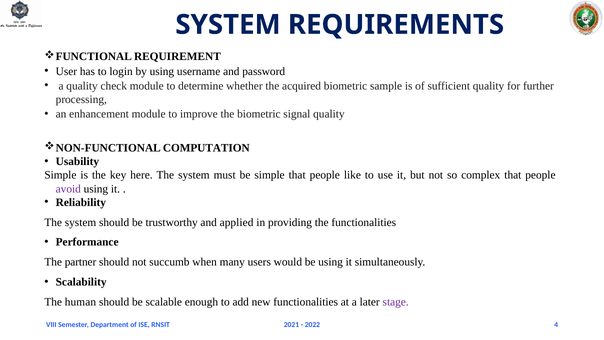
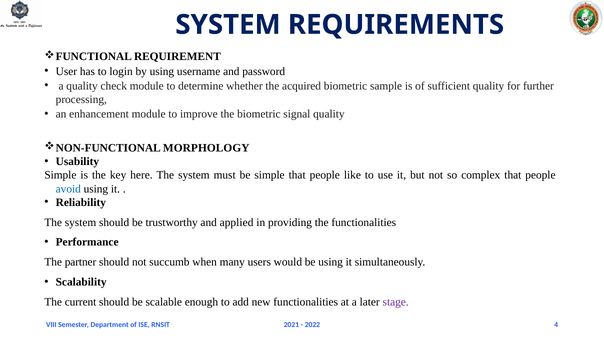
COMPUTATION: COMPUTATION -> MORPHOLOGY
avoid colour: purple -> blue
human: human -> current
